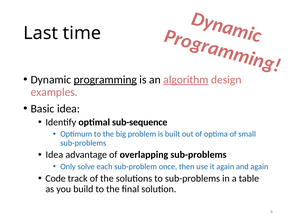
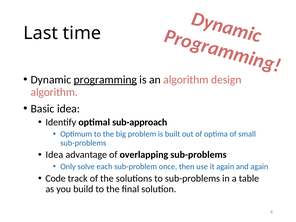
algorithm at (186, 80) underline: present -> none
examples at (54, 92): examples -> algorithm
sub-sequence: sub-sequence -> sub-approach
